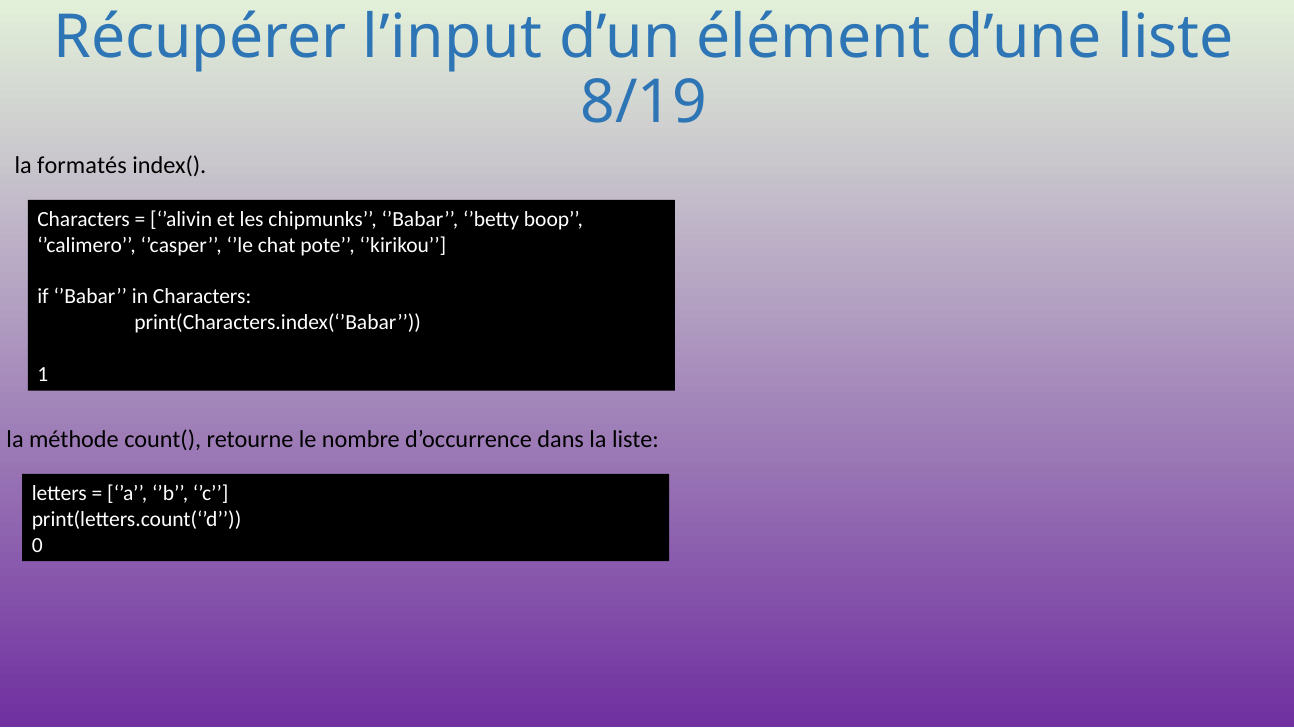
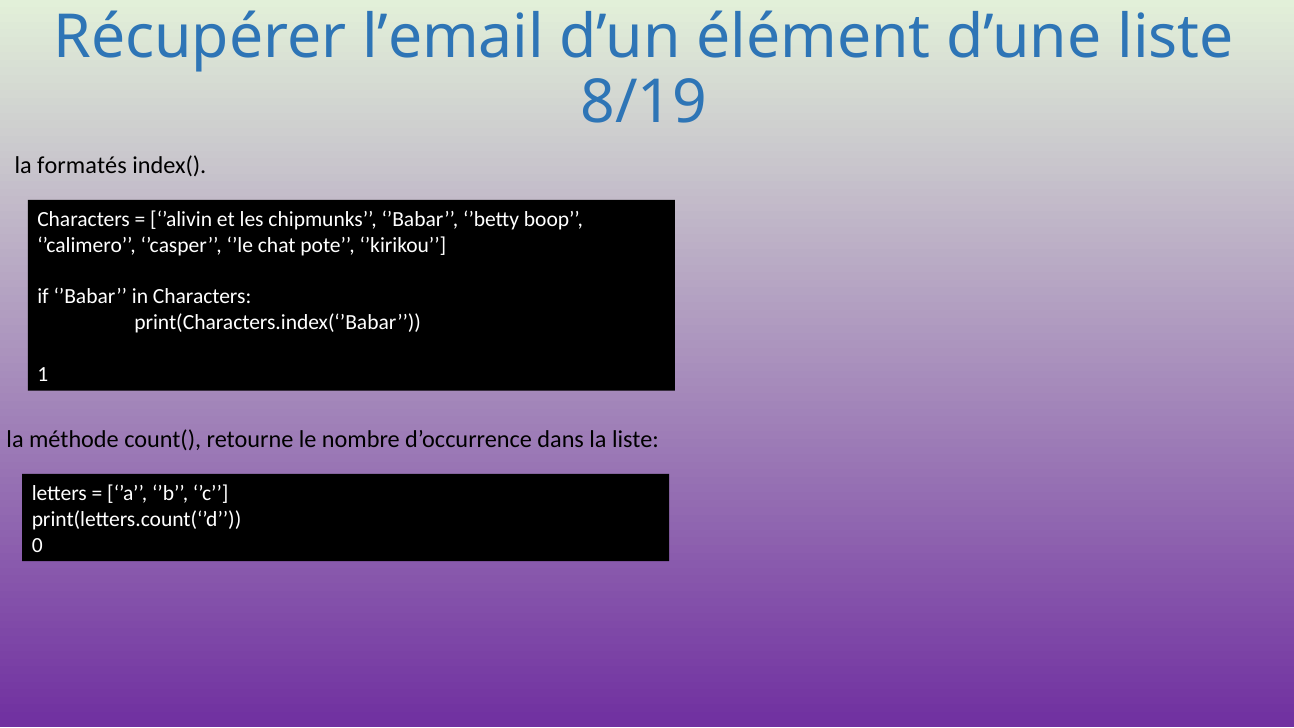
l’input: l’input -> l’email
